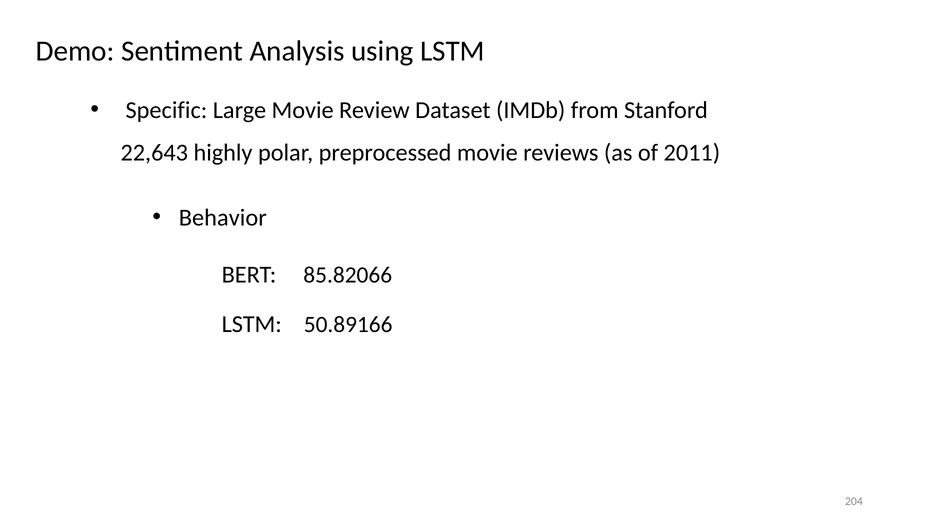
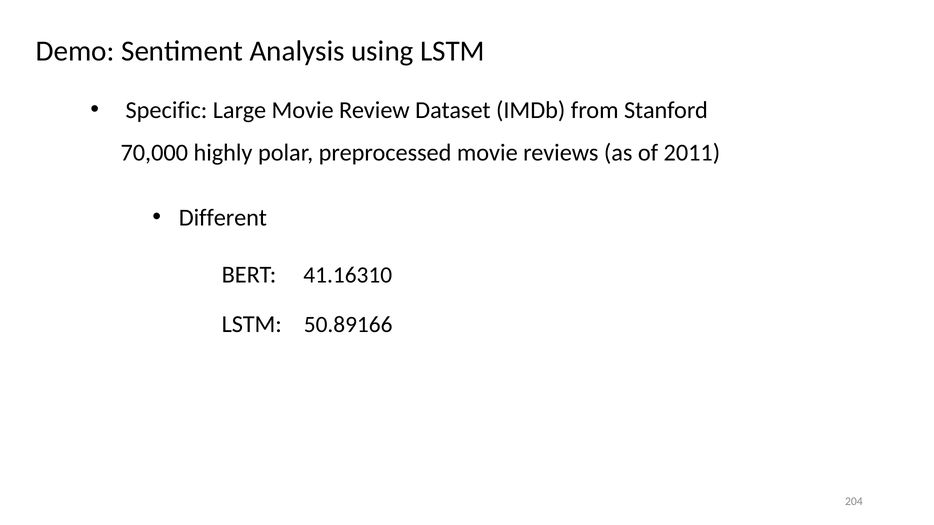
22,643: 22,643 -> 70,000
Behavior: Behavior -> Different
85.82066: 85.82066 -> 41.16310
